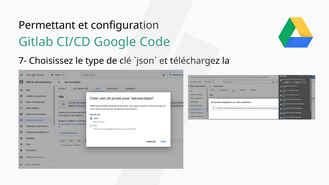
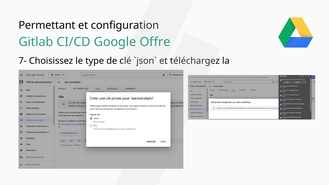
Code: Code -> Offre
